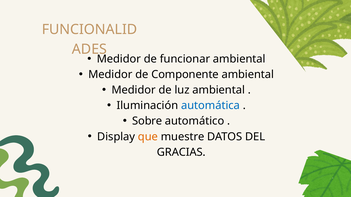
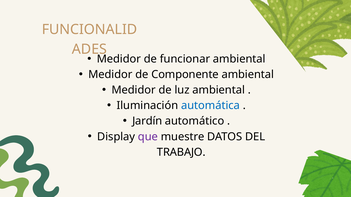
Sobre: Sobre -> Jardín
que colour: orange -> purple
GRACIAS: GRACIAS -> TRABAJO
